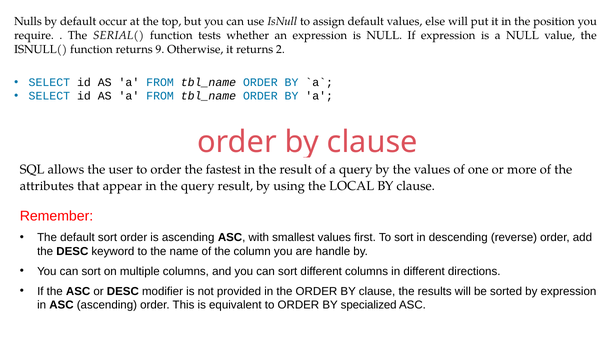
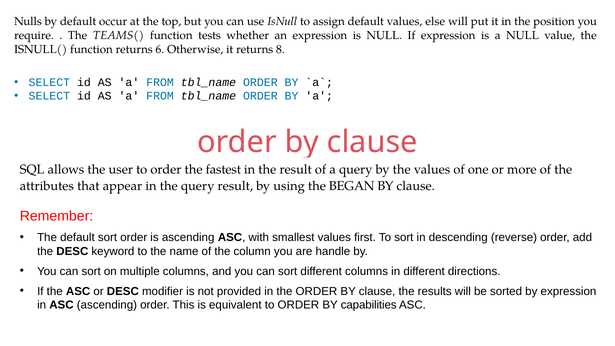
SERIAL(: SERIAL( -> TEAMS(
9: 9 -> 6
2: 2 -> 8
LOCAL: LOCAL -> BEGAN
specialized: specialized -> capabilities
